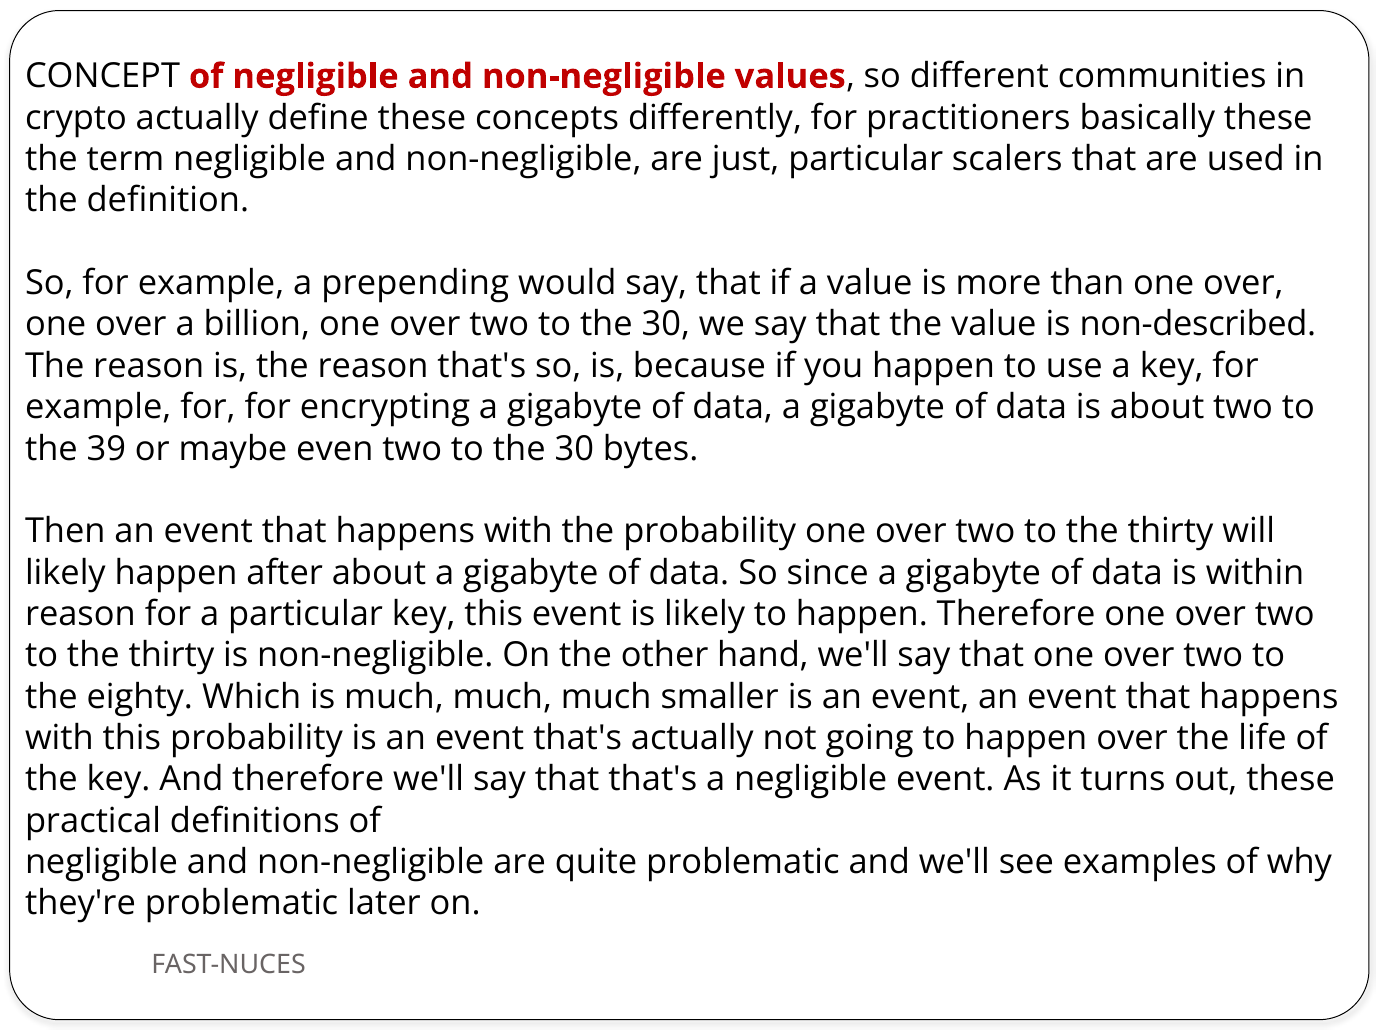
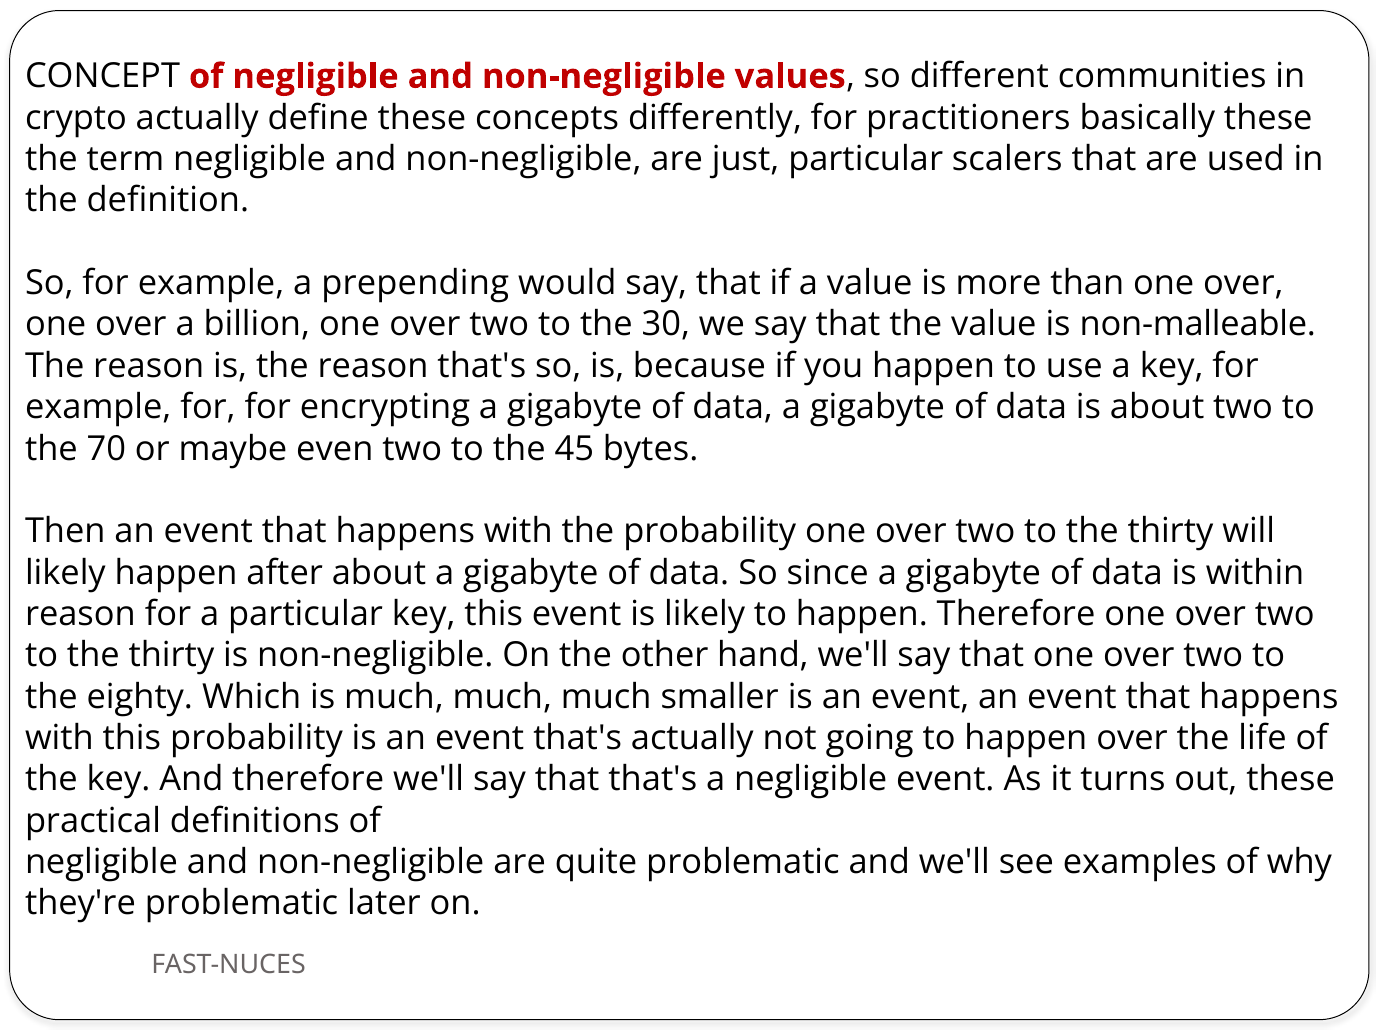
non-described: non-described -> non-malleable
39: 39 -> 70
30 at (574, 449): 30 -> 45
